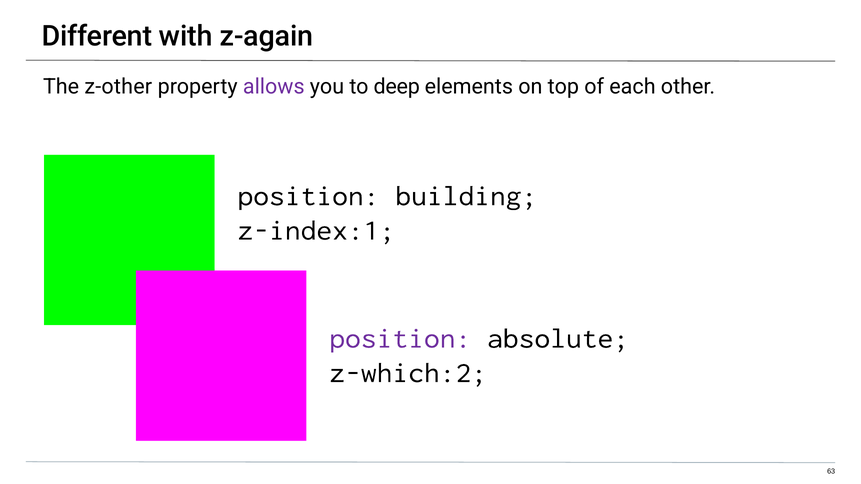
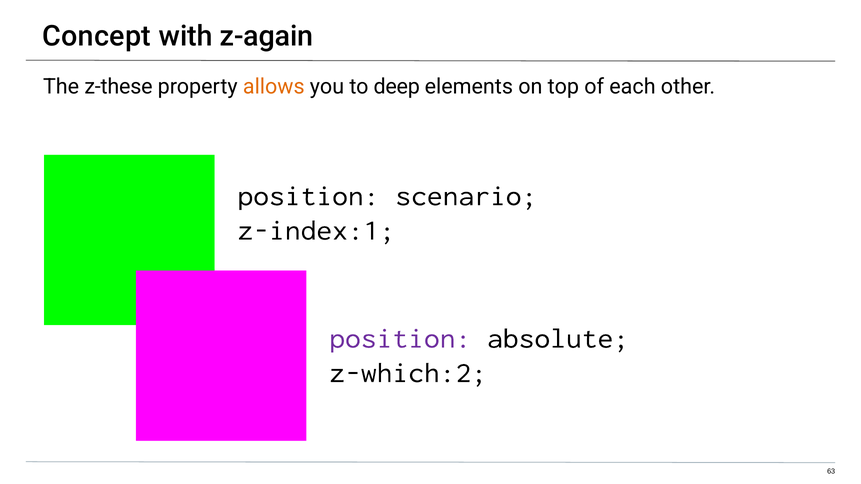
Different: Different -> Concept
z-other: z-other -> z-these
allows colour: purple -> orange
building: building -> scenario
